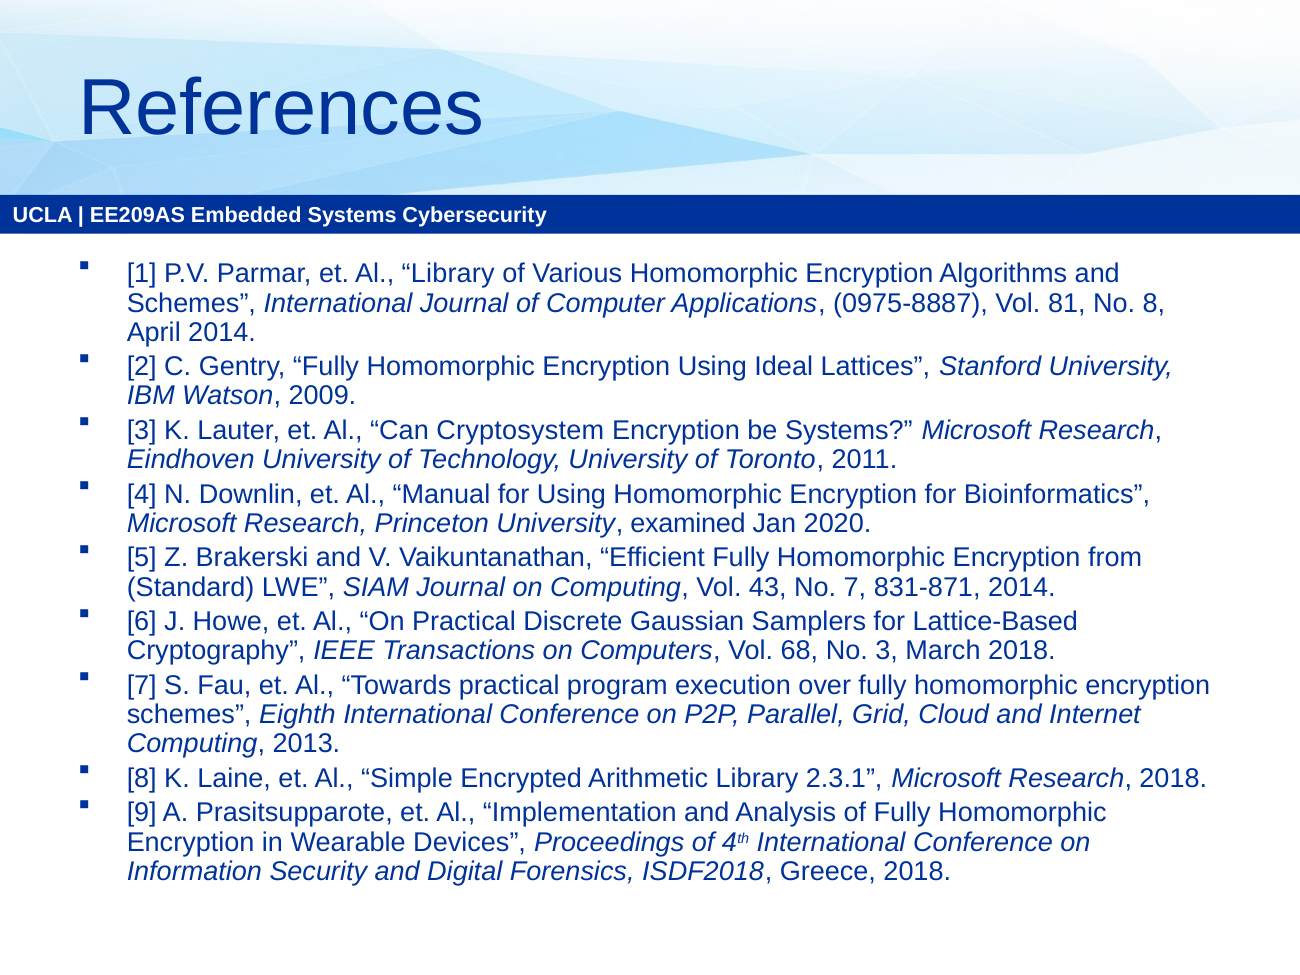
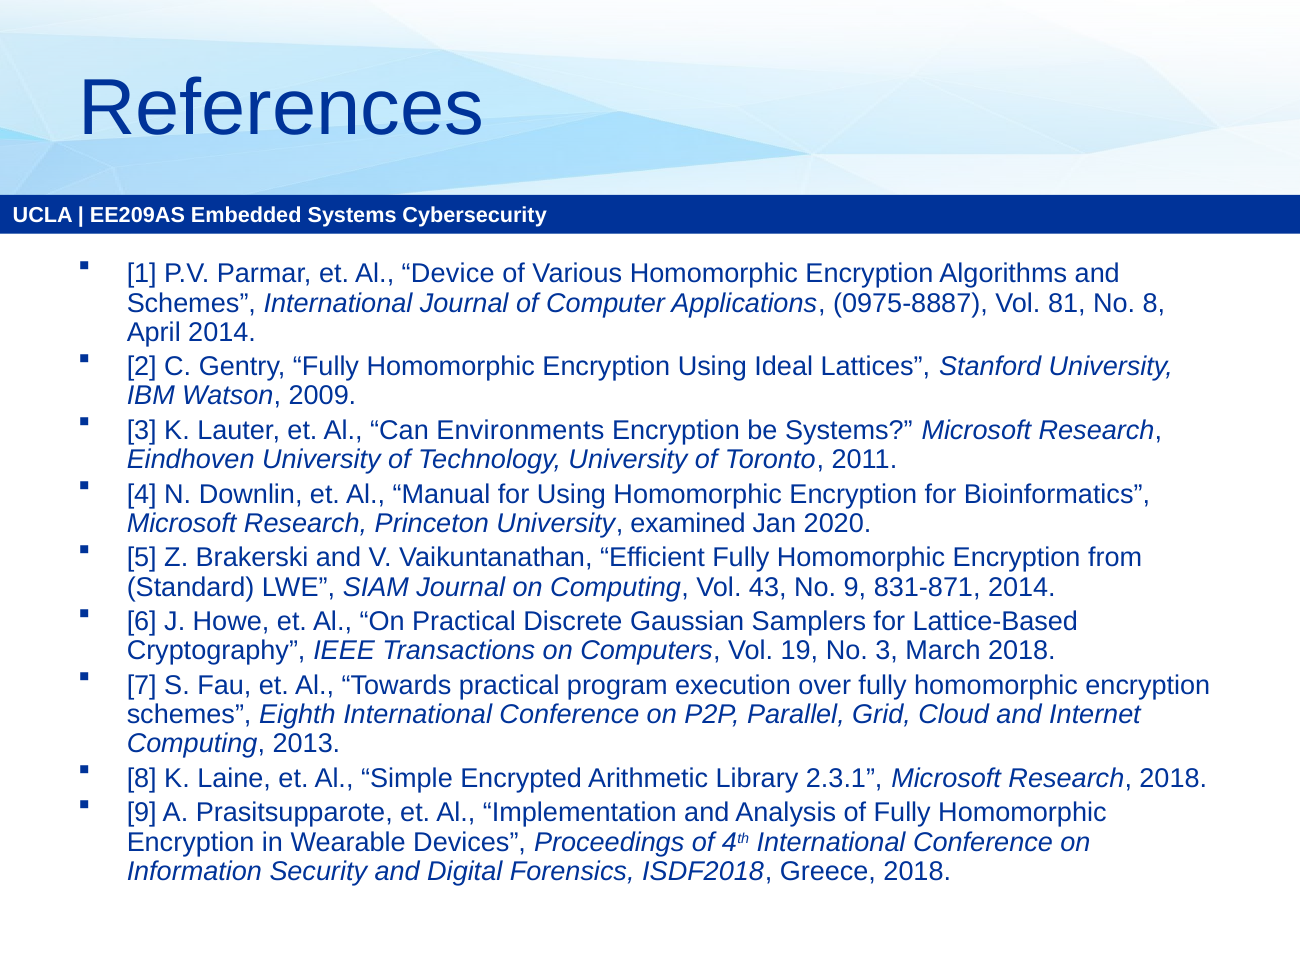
Al Library: Library -> Device
Cryptosystem: Cryptosystem -> Environments
No 7: 7 -> 9
68: 68 -> 19
